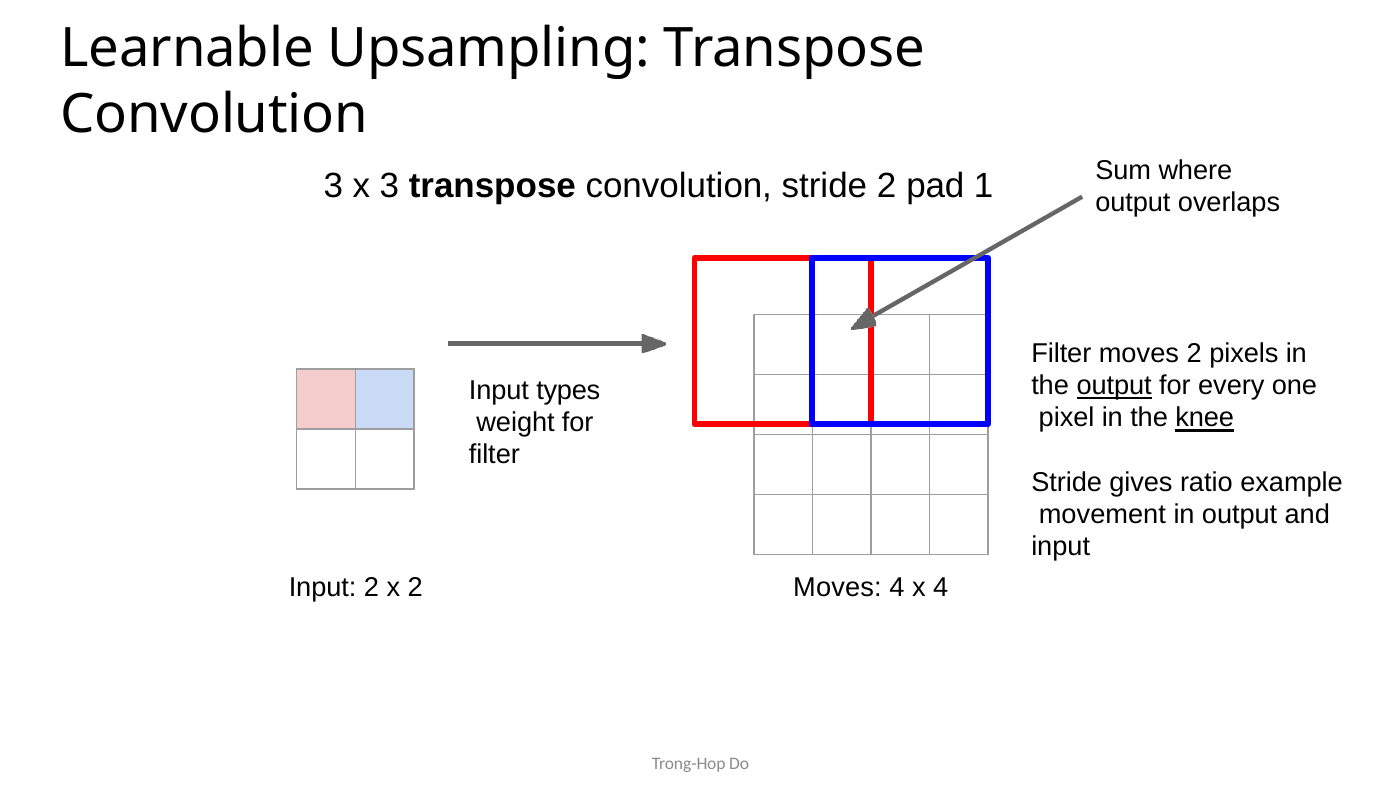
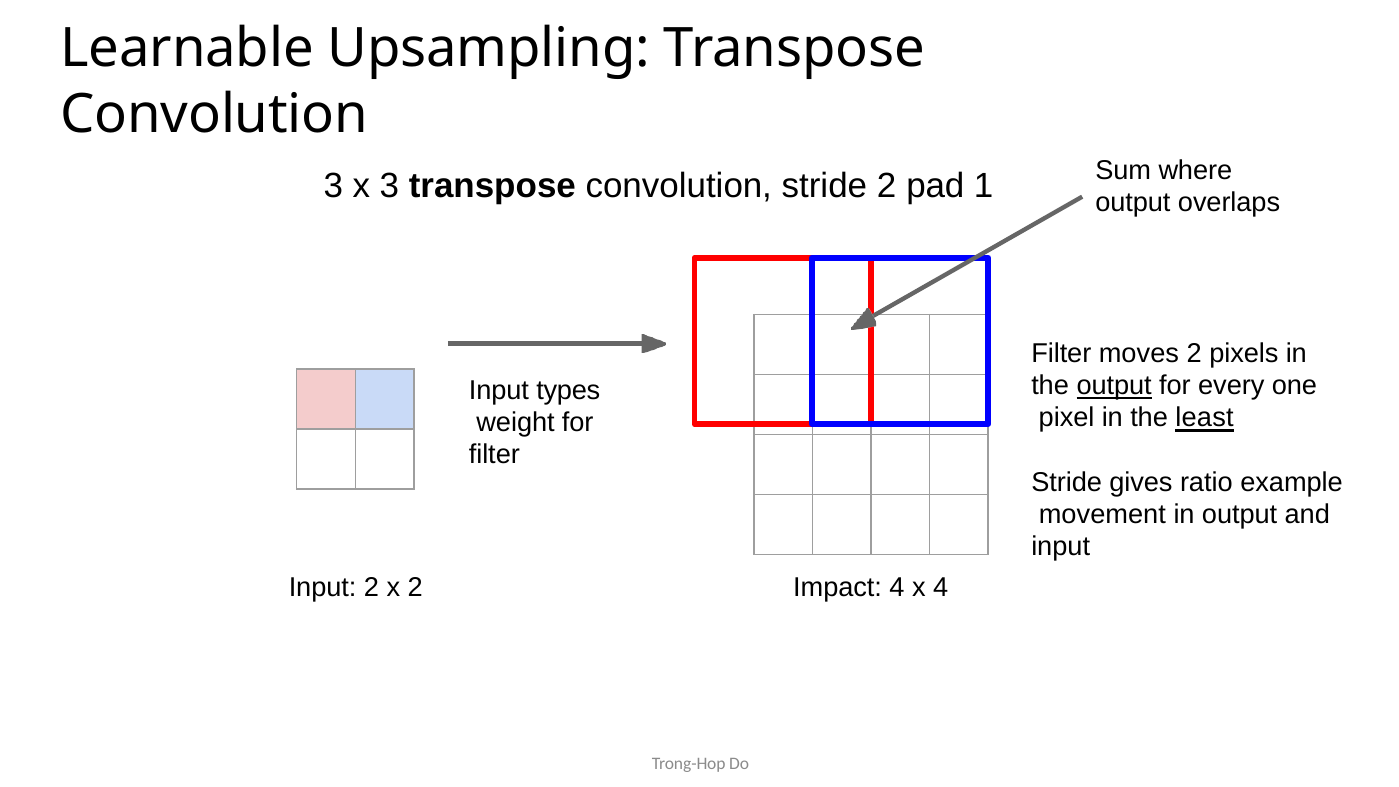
knee: knee -> least
2 Moves: Moves -> Impact
